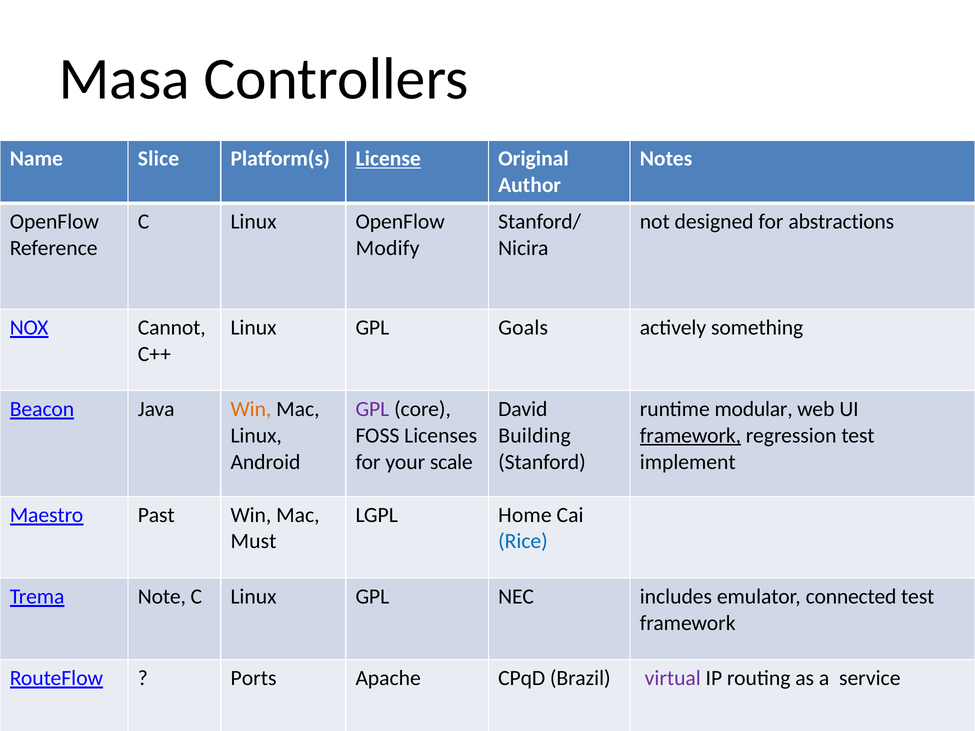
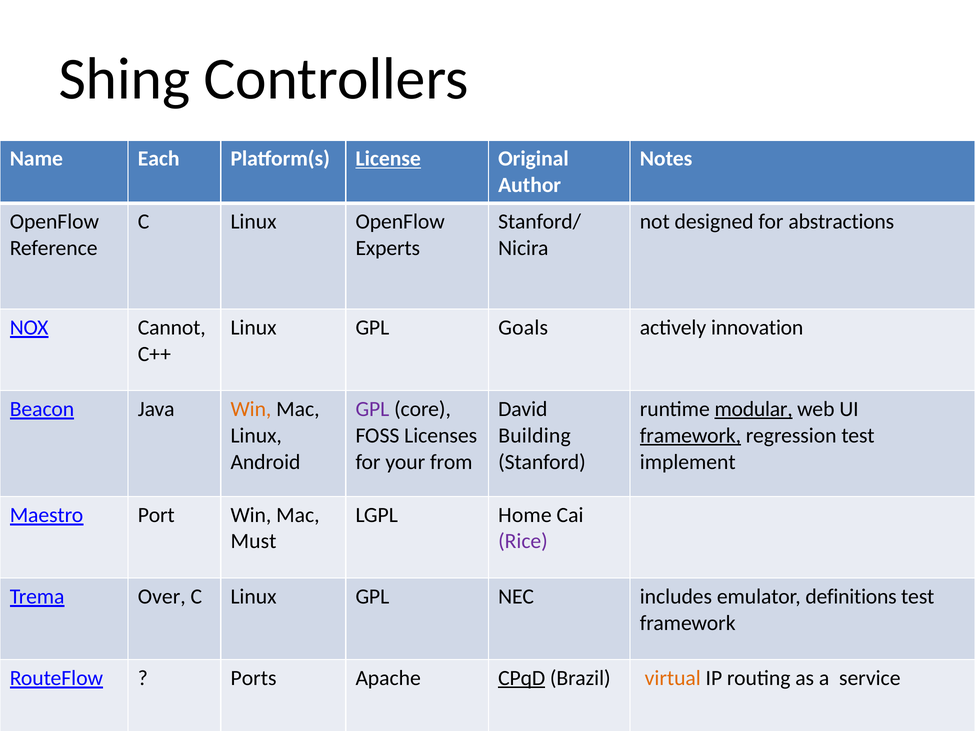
Masa: Masa -> Shing
Slice: Slice -> Each
Modify: Modify -> Experts
something: something -> innovation
modular underline: none -> present
scale: scale -> from
Past: Past -> Port
Rice colour: blue -> purple
Note: Note -> Over
connected: connected -> definitions
CPqD underline: none -> present
virtual colour: purple -> orange
